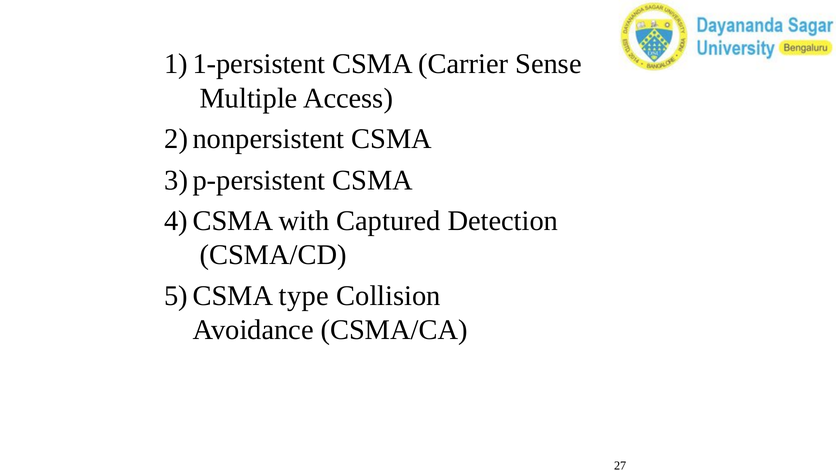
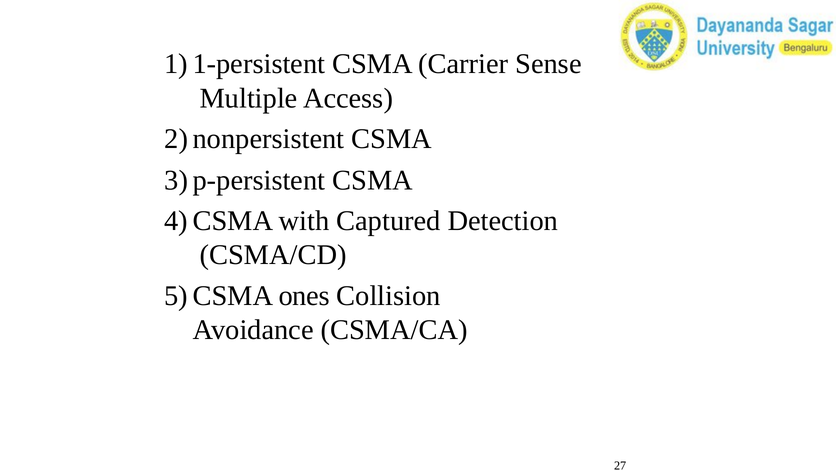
type: type -> ones
